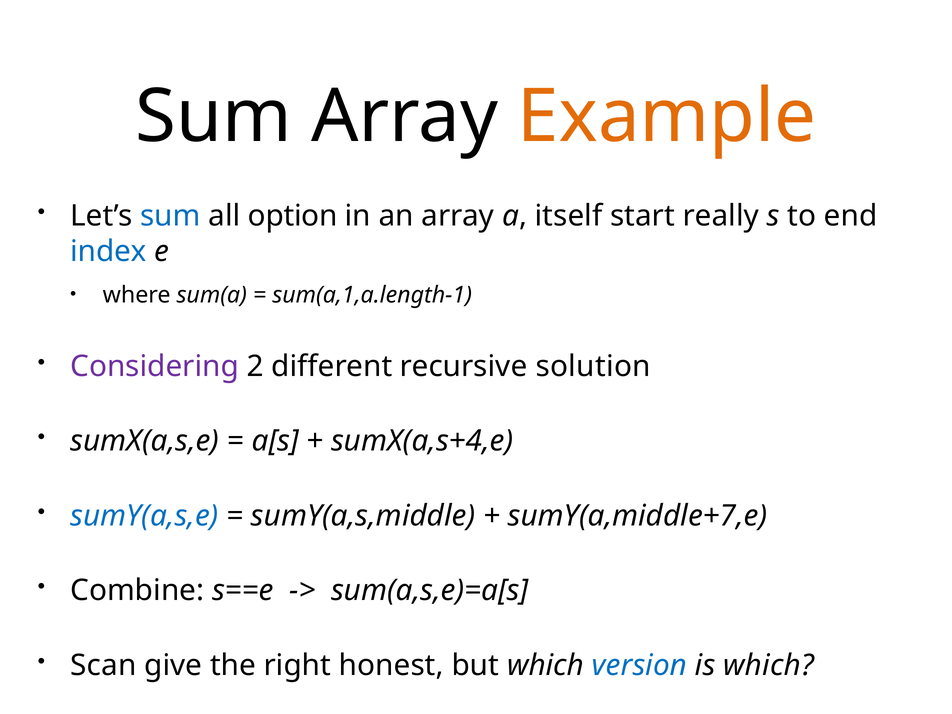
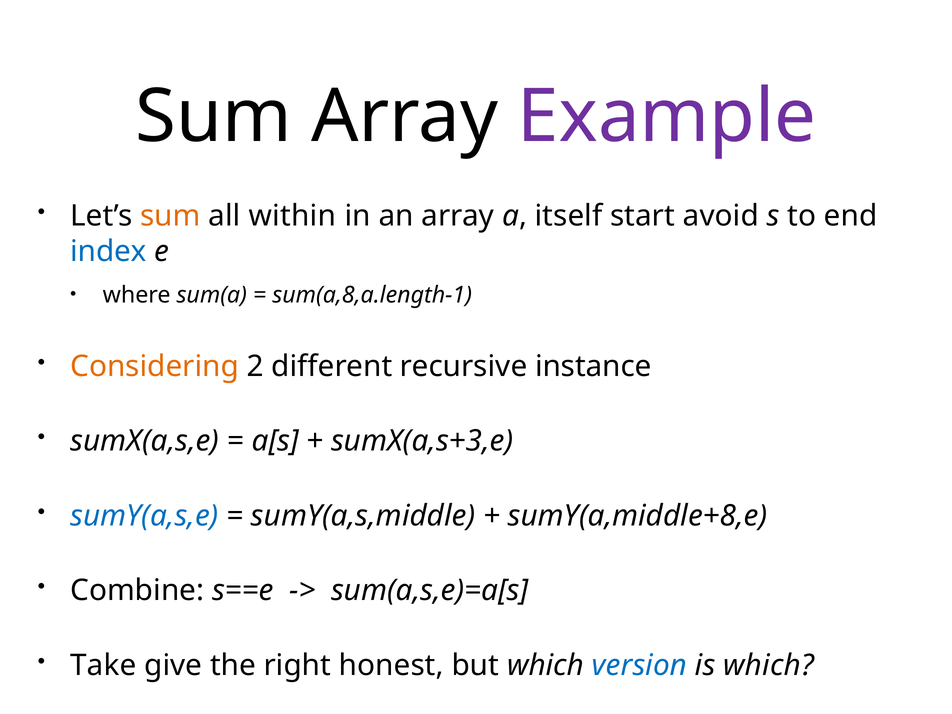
Example colour: orange -> purple
sum at (170, 216) colour: blue -> orange
option: option -> within
really: really -> avoid
sum(a,1,a.length-1: sum(a,1,a.length-1 -> sum(a,8,a.length-1
Considering colour: purple -> orange
solution: solution -> instance
sumX(a,s+4,e: sumX(a,s+4,e -> sumX(a,s+3,e
sumY(a,middle+7,e: sumY(a,middle+7,e -> sumY(a,middle+8,e
Scan: Scan -> Take
